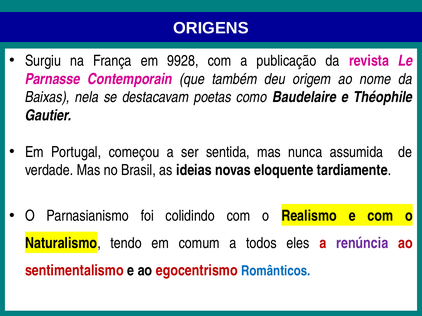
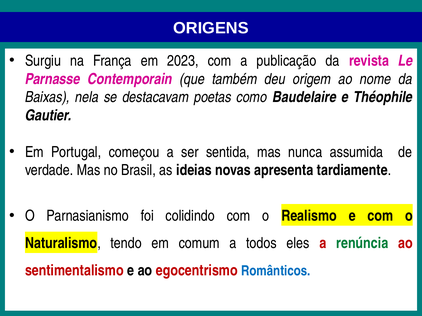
9928: 9928 -> 2023
eloquente: eloquente -> apresenta
renúncia colour: purple -> green
